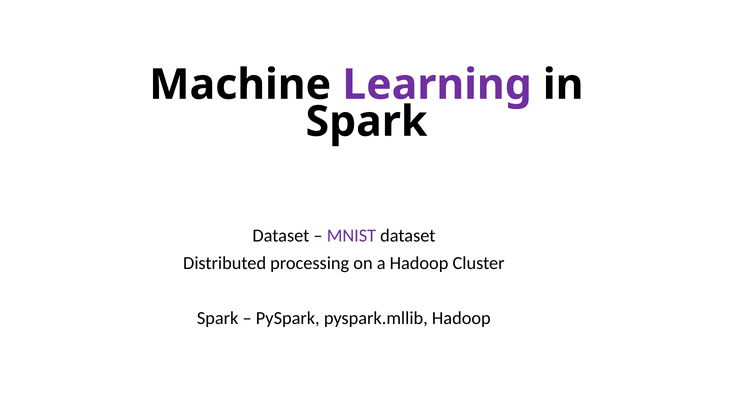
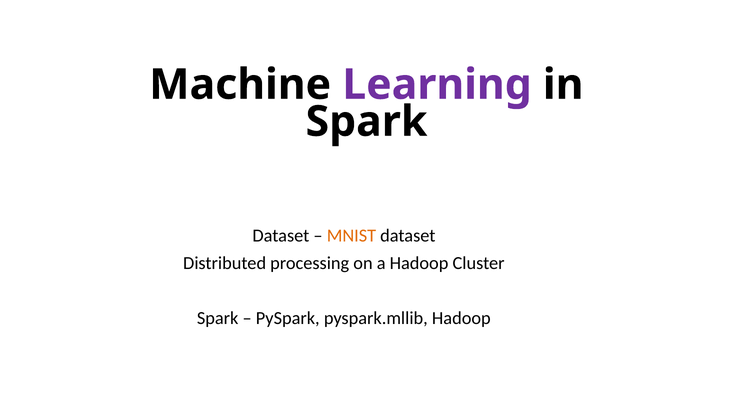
MNIST colour: purple -> orange
